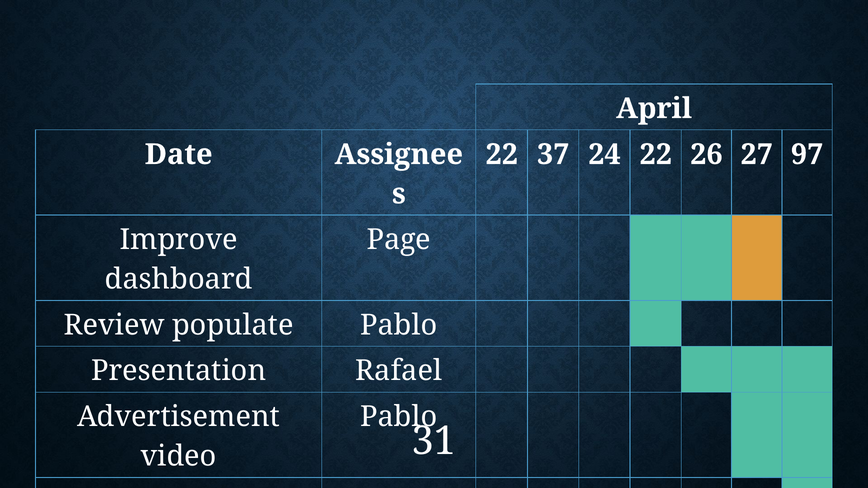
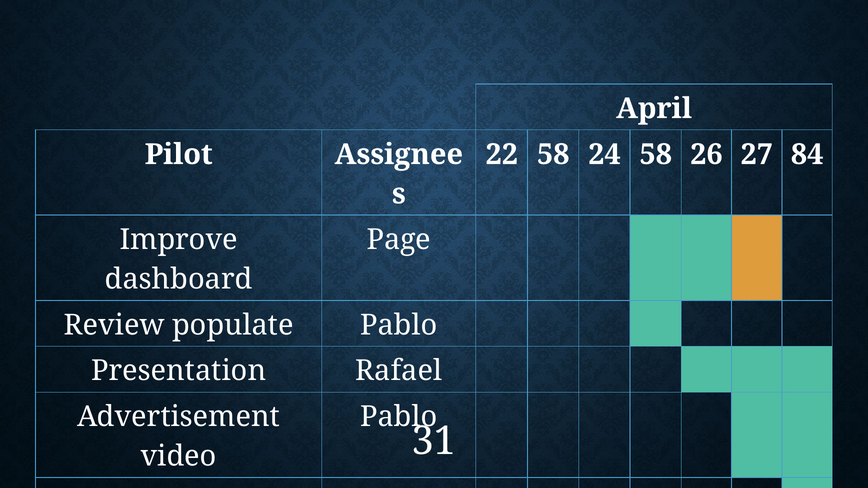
Date: Date -> Pilot
22 37: 37 -> 58
24 22: 22 -> 58
97: 97 -> 84
